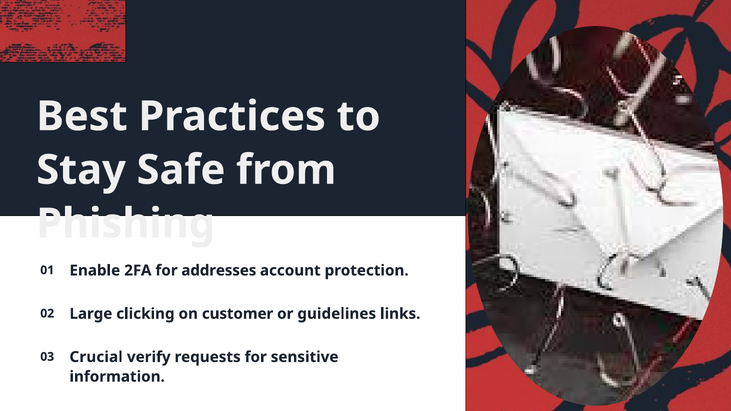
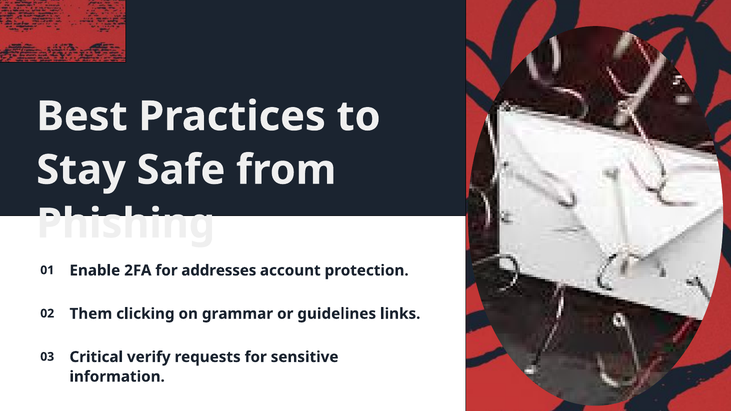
Large: Large -> Them
customer: customer -> grammar
Crucial: Crucial -> Critical
